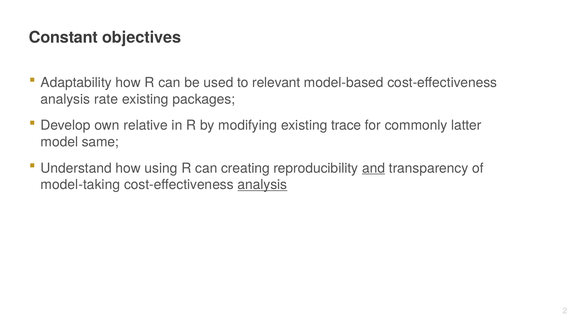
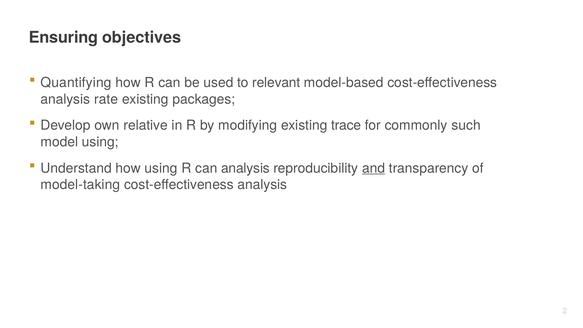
Constant: Constant -> Ensuring
Adaptability: Adaptability -> Quantifying
latter: latter -> such
model same: same -> using
can creating: creating -> analysis
analysis at (262, 185) underline: present -> none
